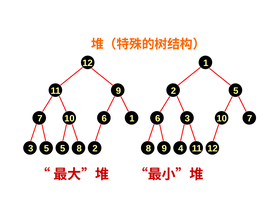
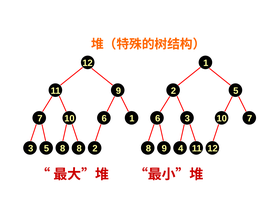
5 5: 5 -> 8
